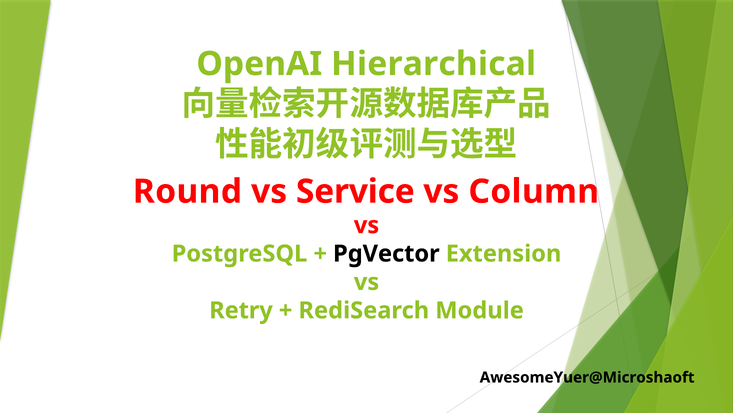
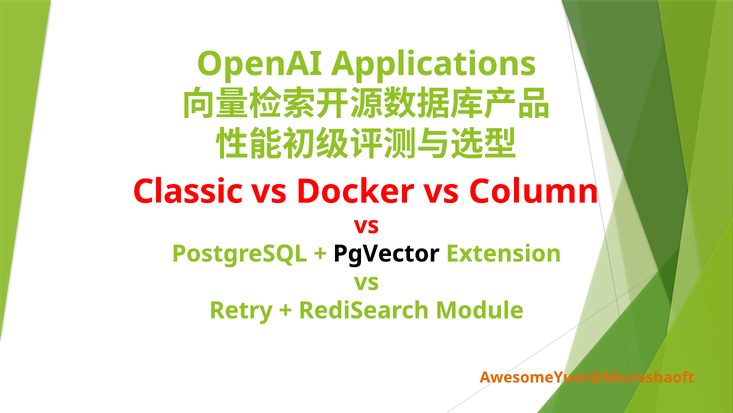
Hierarchical: Hierarchical -> Applications
Round: Round -> Classic
Service: Service -> Docker
AwesomeYuer@Microshaoft colour: black -> orange
